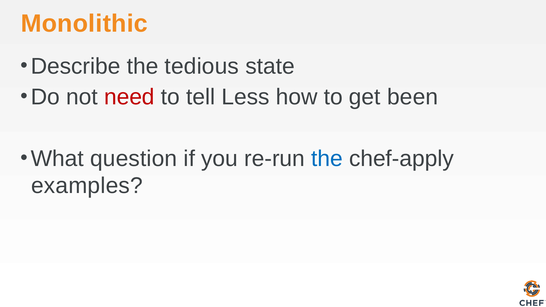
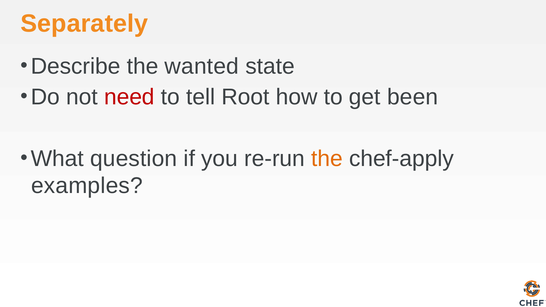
Monolithic: Monolithic -> Separately
tedious: tedious -> wanted
Less: Less -> Root
the at (327, 159) colour: blue -> orange
